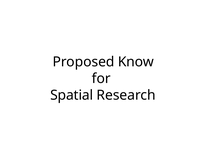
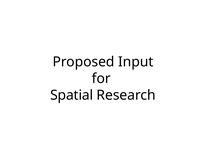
Know: Know -> Input
